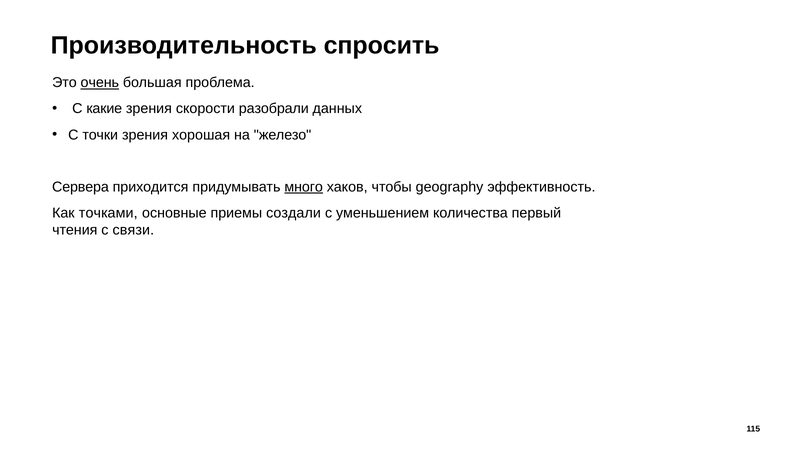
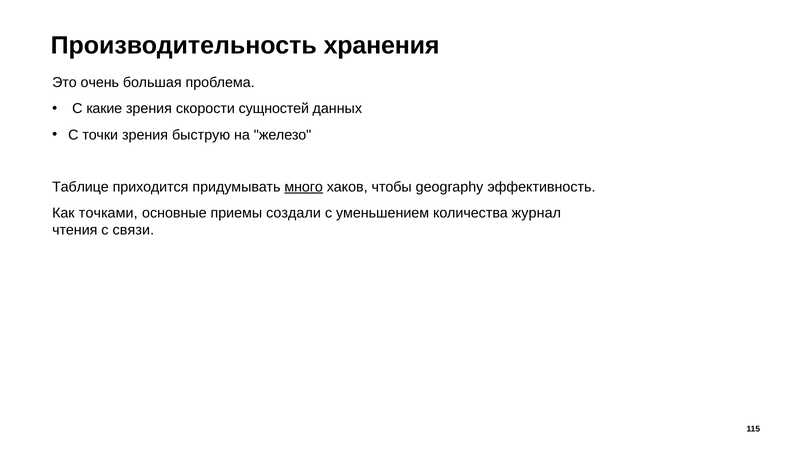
спросить: спросить -> хранения
очень underline: present -> none
разобрали: разобрали -> сущностей
хорошая: хорошая -> быструю
Сервера: Сервера -> Таблице
первый: первый -> журнал
